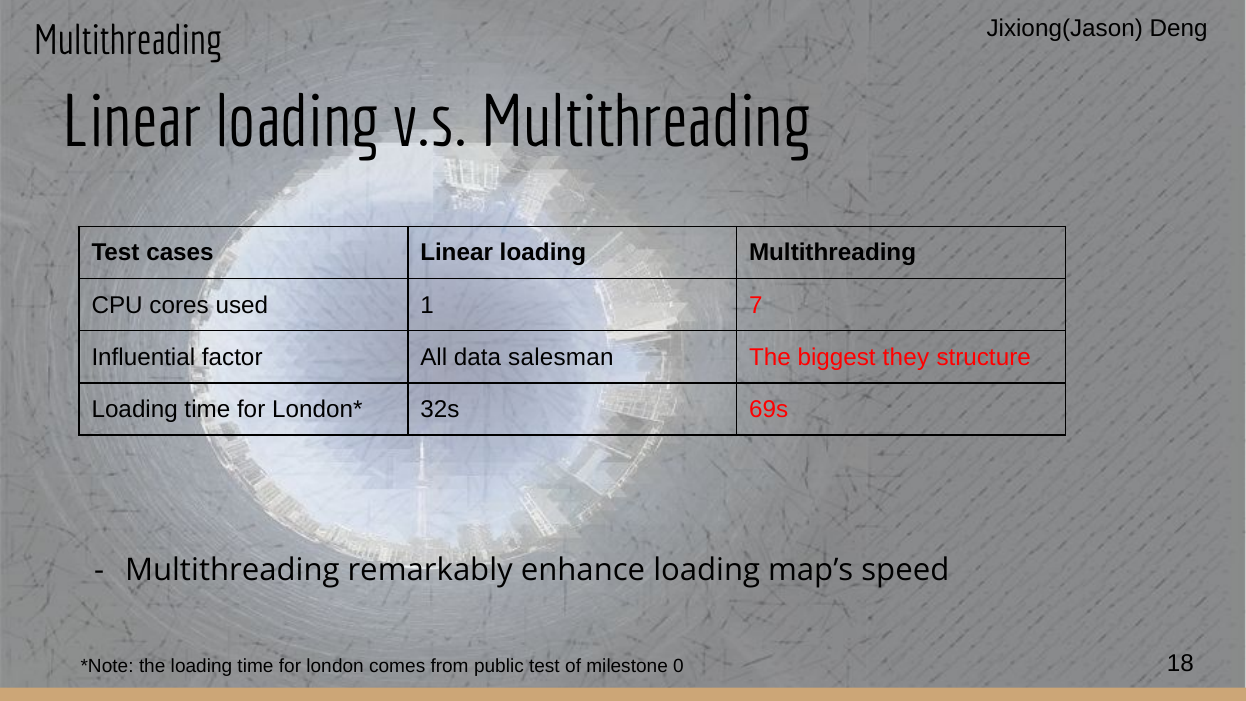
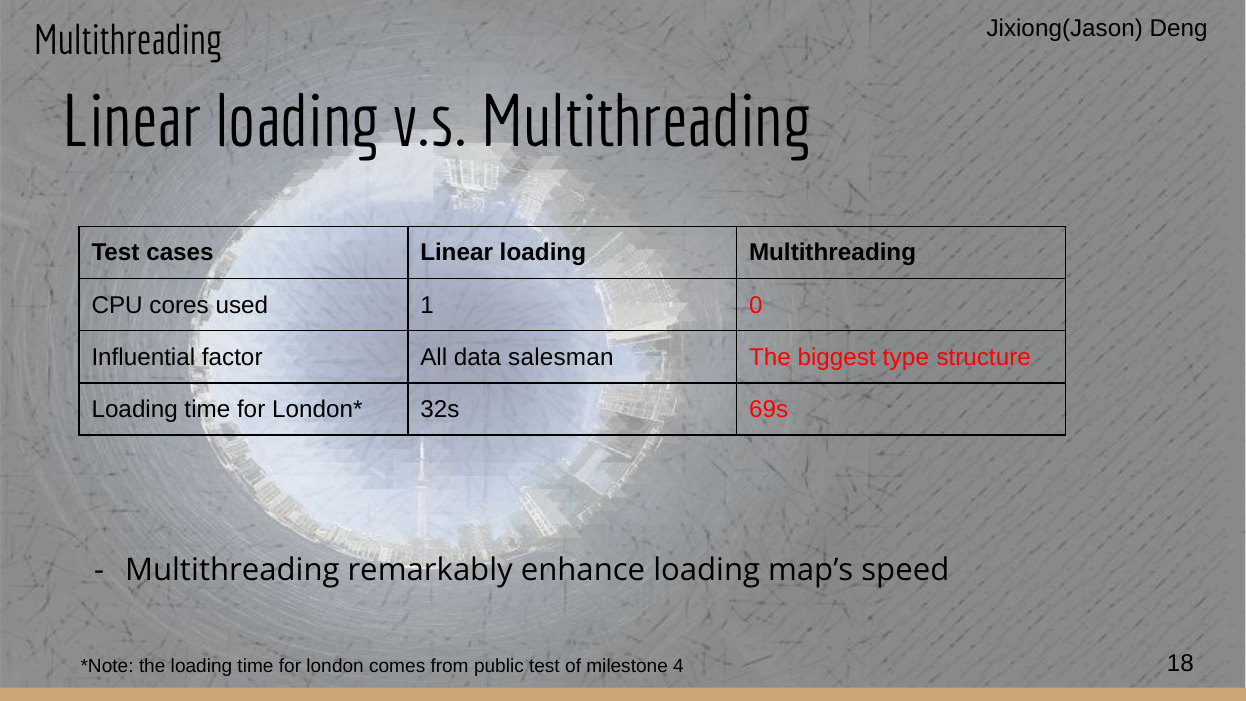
7: 7 -> 0
they: they -> type
0: 0 -> 4
